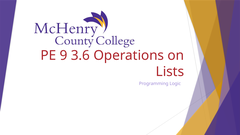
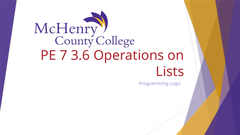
9: 9 -> 7
